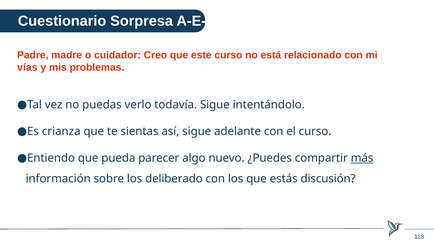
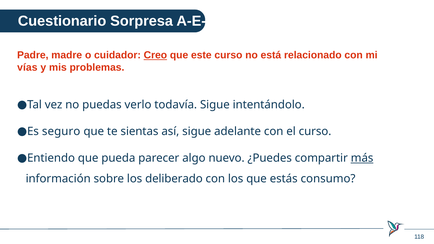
Creo underline: none -> present
crianza: crianza -> seguro
discusión: discusión -> consumo
